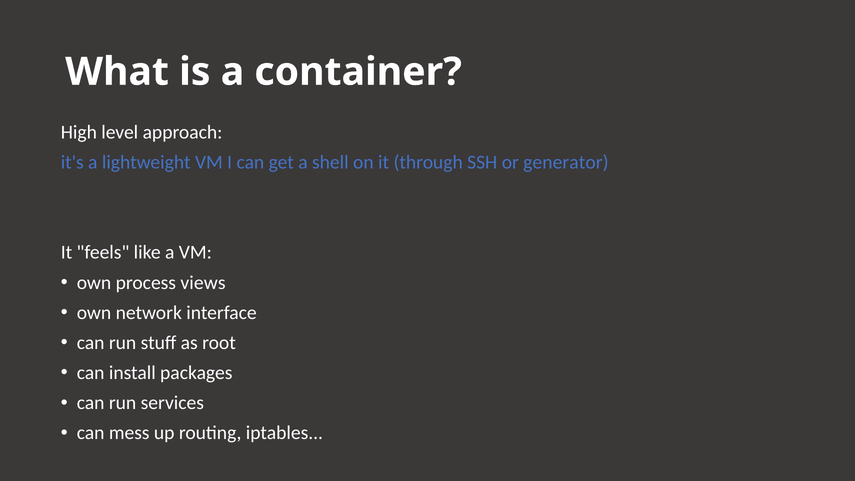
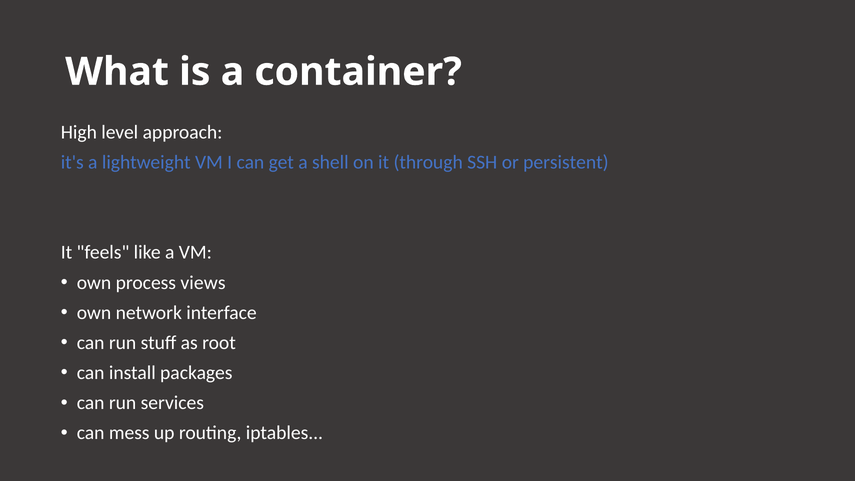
generator: generator -> persistent
